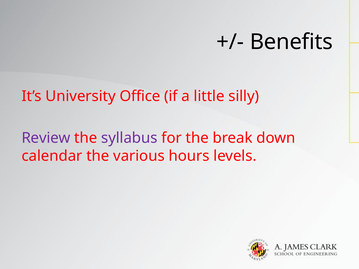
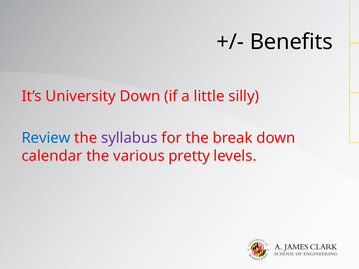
University Office: Office -> Down
Review colour: purple -> blue
hours: hours -> pretty
